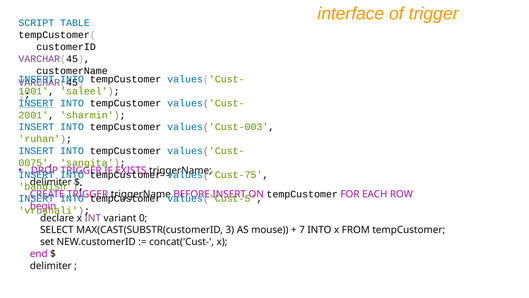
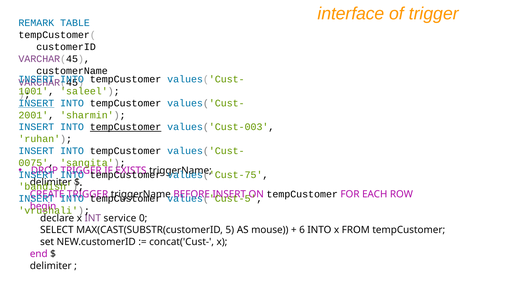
SCRIPT: SCRIPT -> REMARK
tempCustomer at (126, 127) underline: none -> present
variant: variant -> service
3: 3 -> 5
7: 7 -> 6
